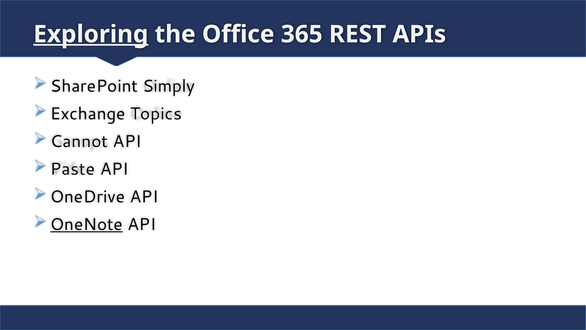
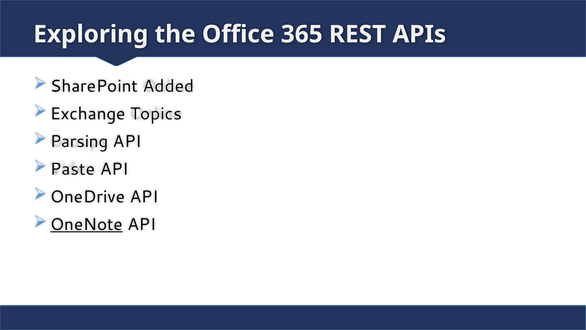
Exploring underline: present -> none
Simply: Simply -> Added
Cannot: Cannot -> Parsing
